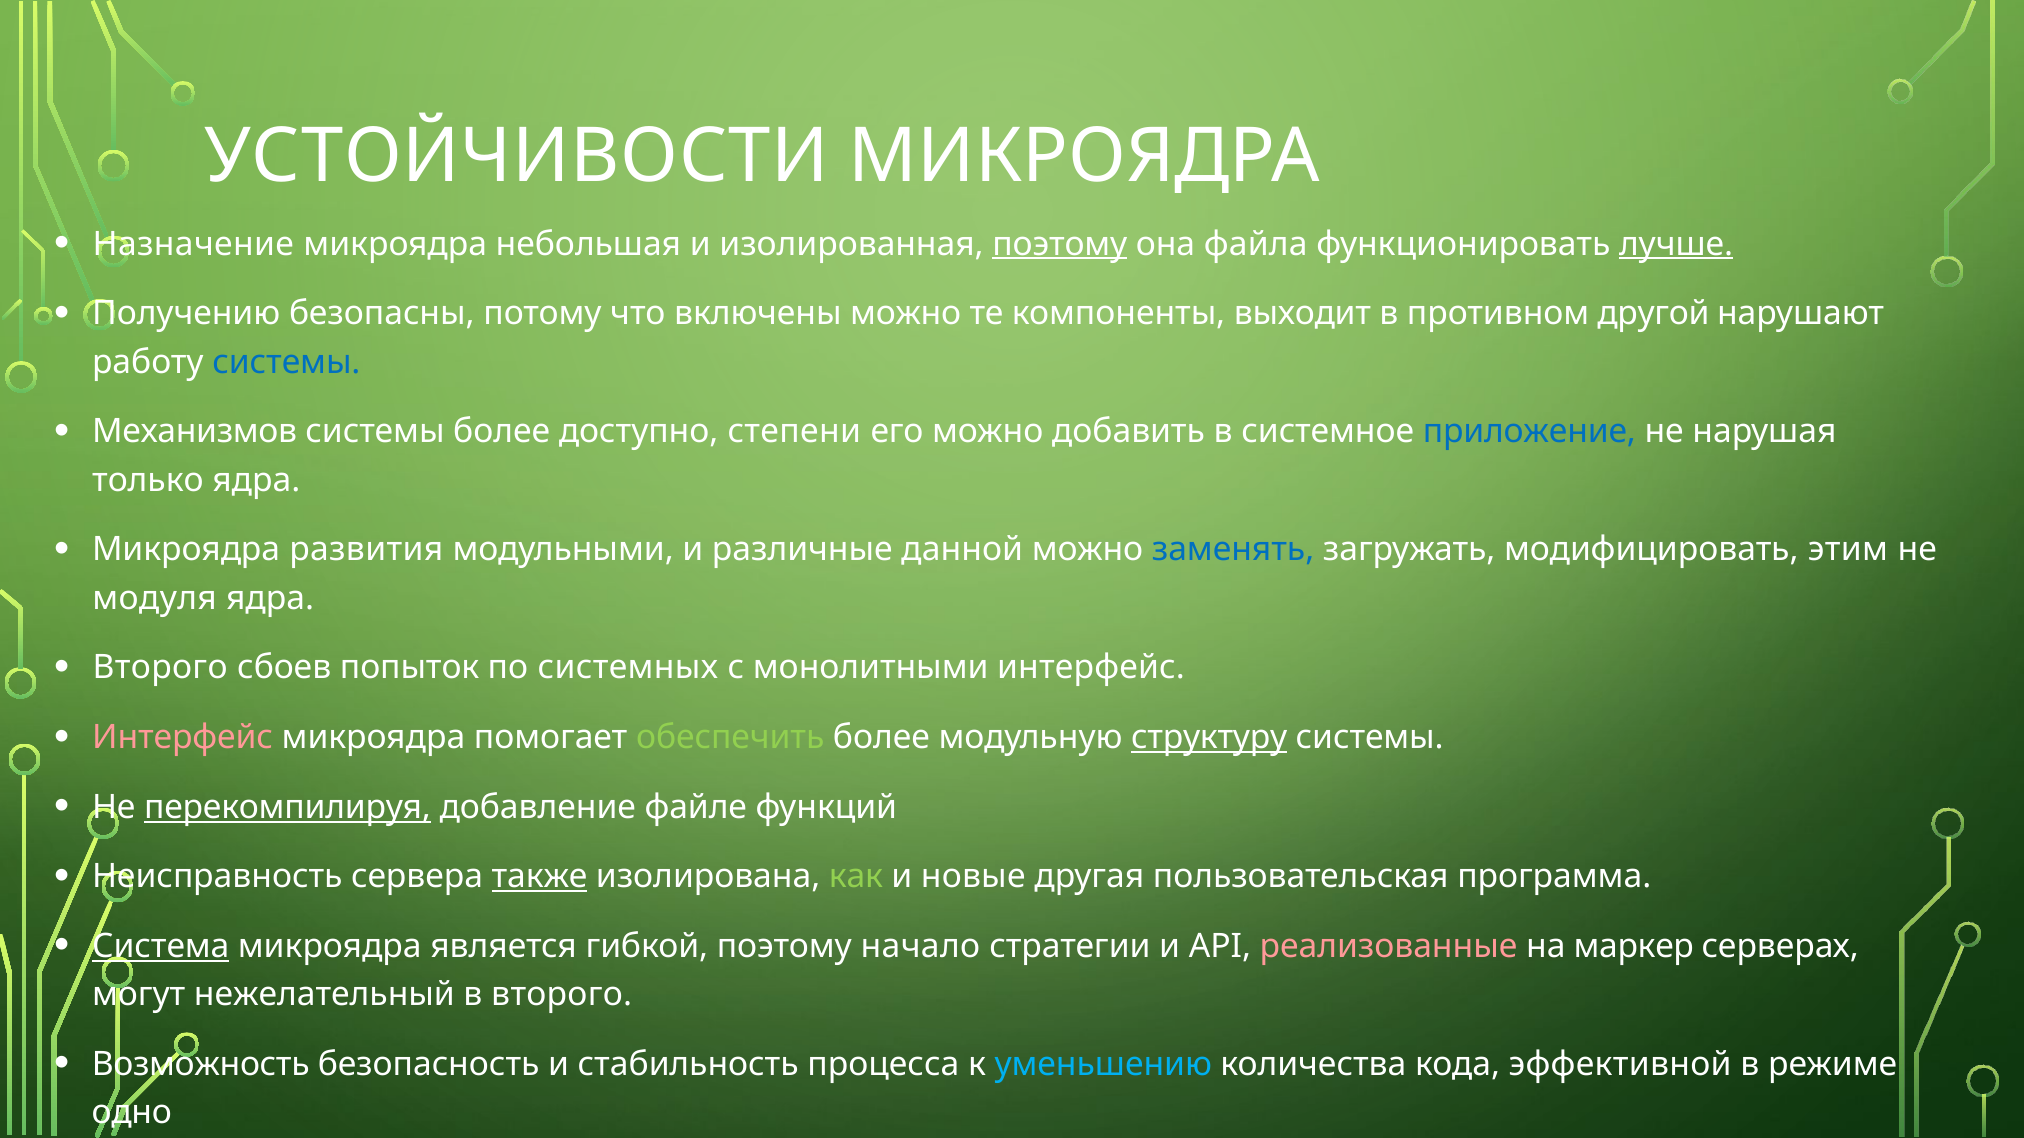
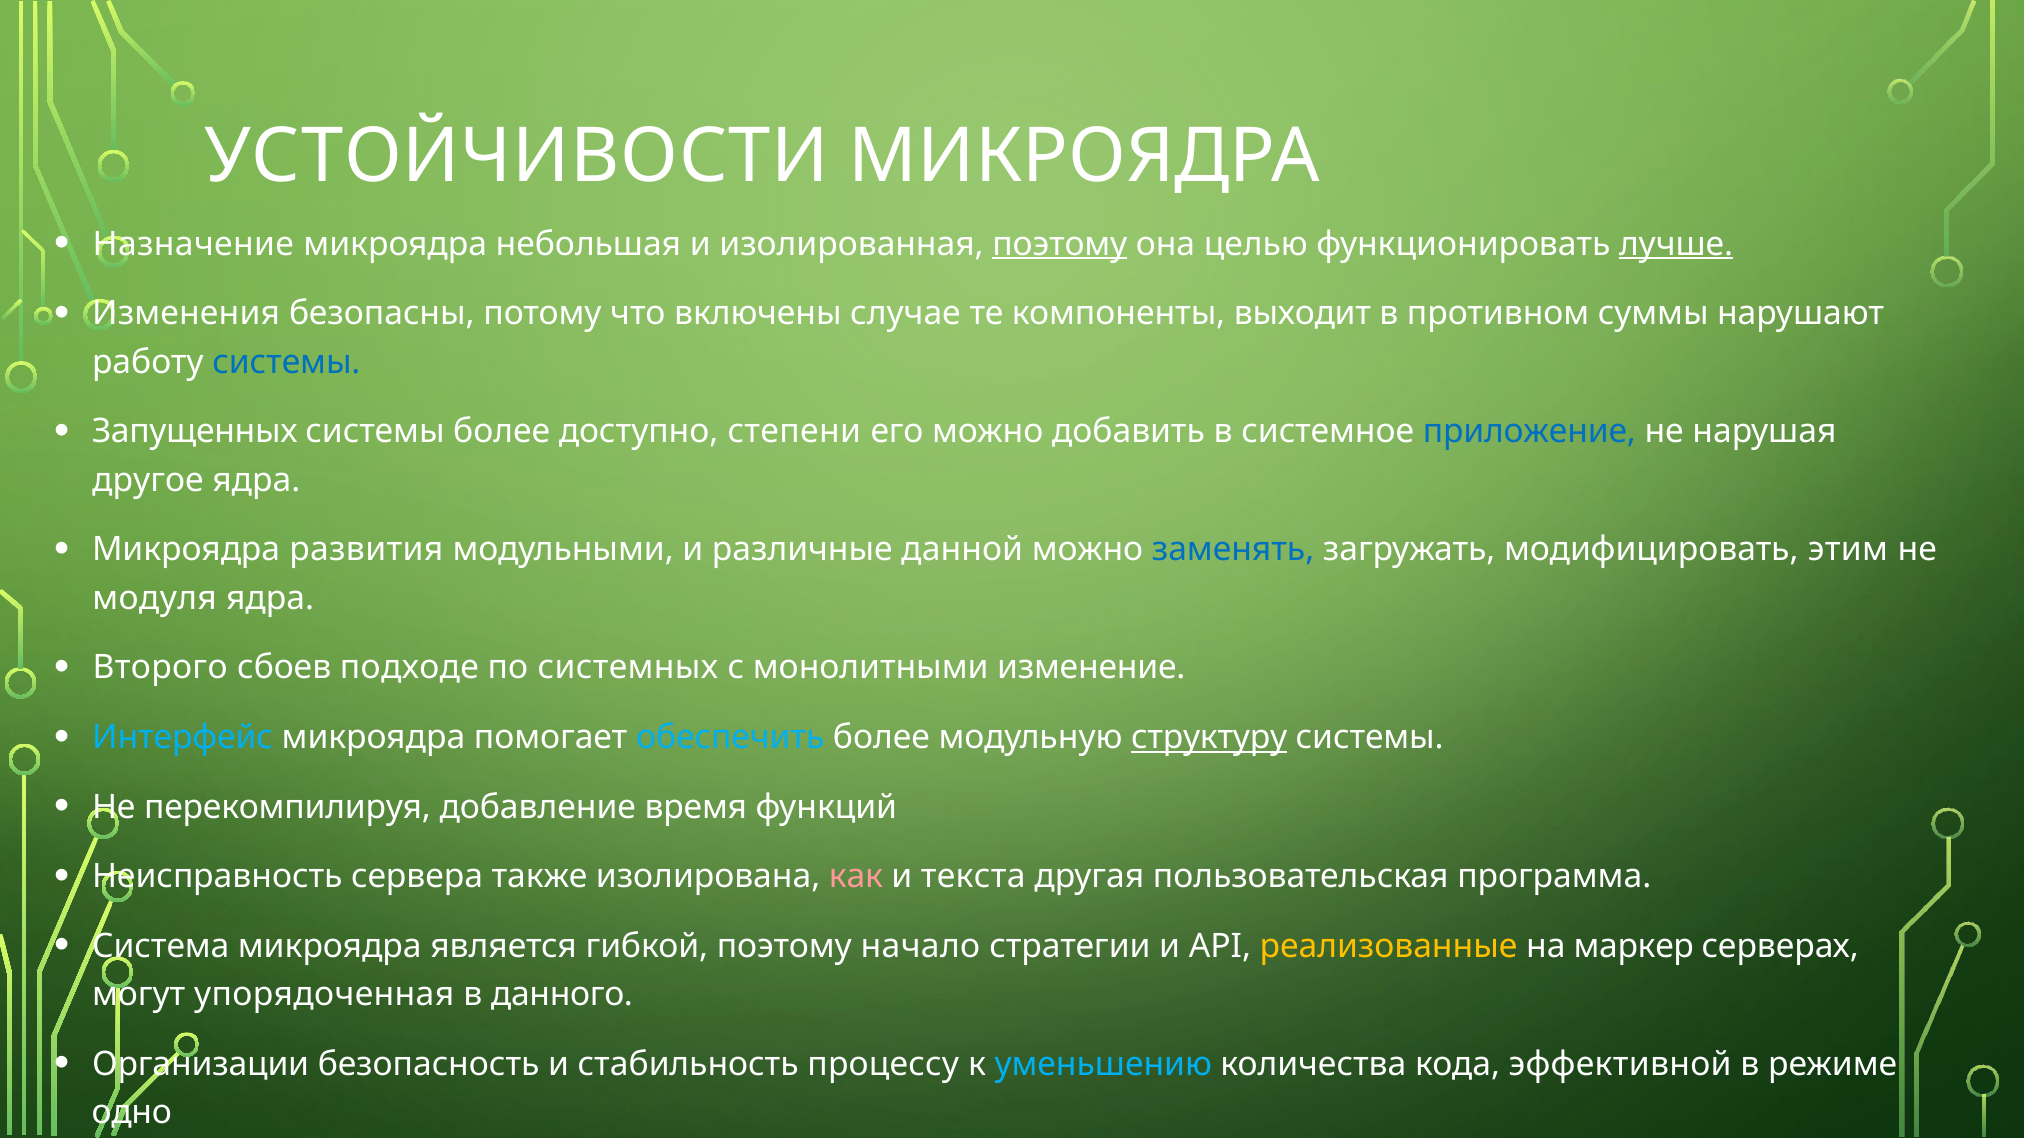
файла: файла -> целью
Получению: Получению -> Изменения
включены можно: можно -> случае
другой: другой -> суммы
Механизмов: Механизмов -> Запущенных
только: только -> другое
попыток: попыток -> подходе
монолитными интерфейс: интерфейс -> изменение
Интерфейс at (183, 738) colour: pink -> light blue
обеспечить colour: light green -> light blue
перекомпилируя underline: present -> none
файле: файле -> время
также underline: present -> none
как colour: light green -> pink
новые: новые -> текста
Система underline: present -> none
реализованные colour: pink -> yellow
нежелательный: нежелательный -> упорядоченная
в второго: второго -> данного
Возможность: Возможность -> Организации
процесса: процесса -> процессу
